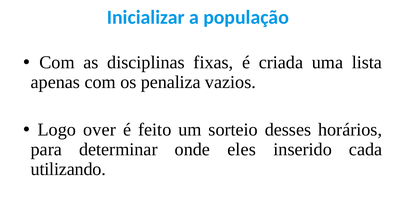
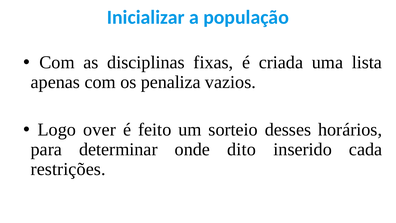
eles: eles -> dito
utilizando: utilizando -> restrições
